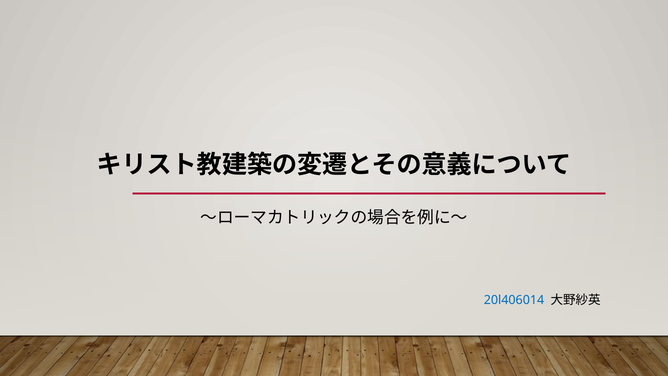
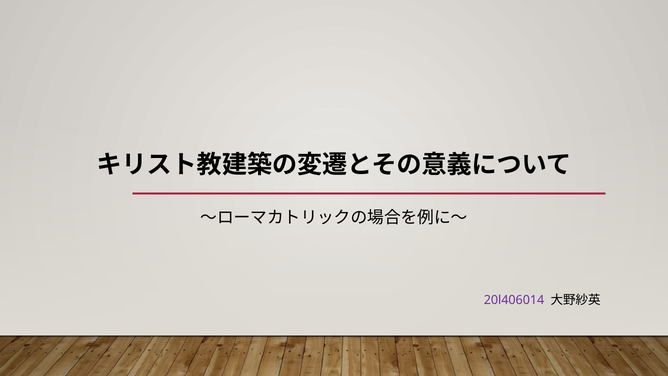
20l406014 colour: blue -> purple
